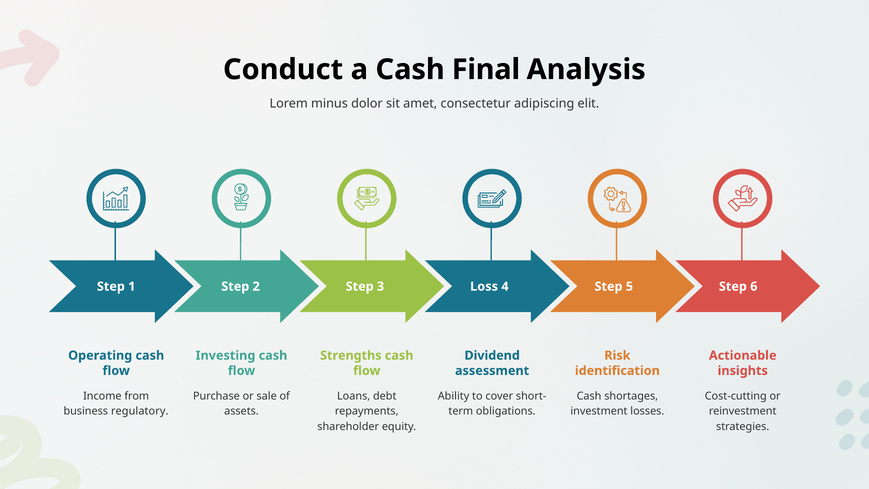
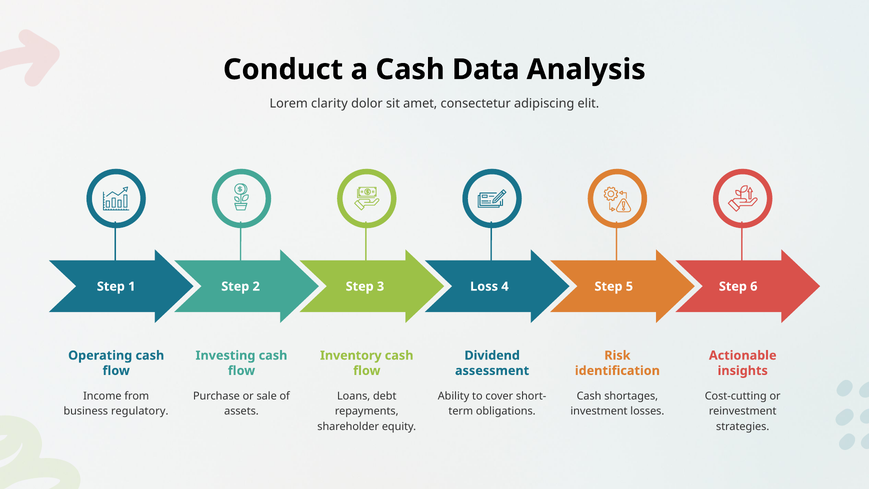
Final: Final -> Data
minus: minus -> clarity
Strengths: Strengths -> Inventory
